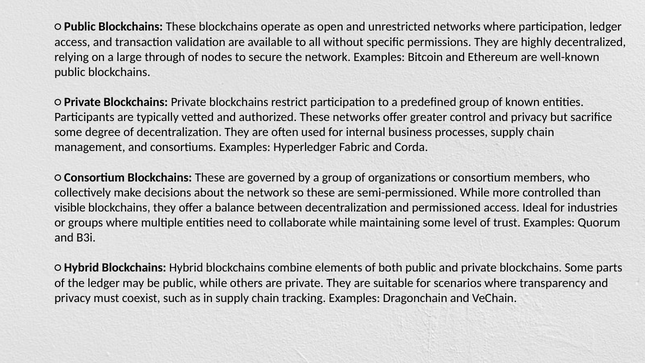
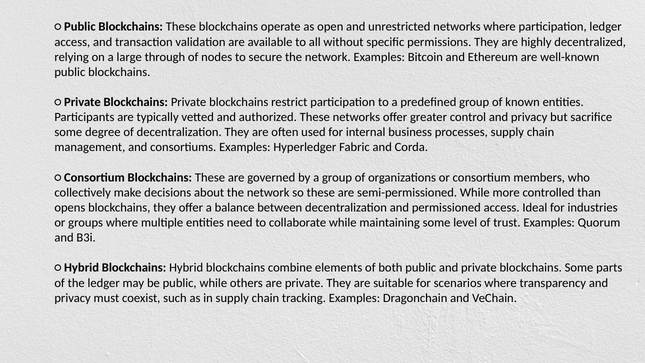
visible: visible -> opens
